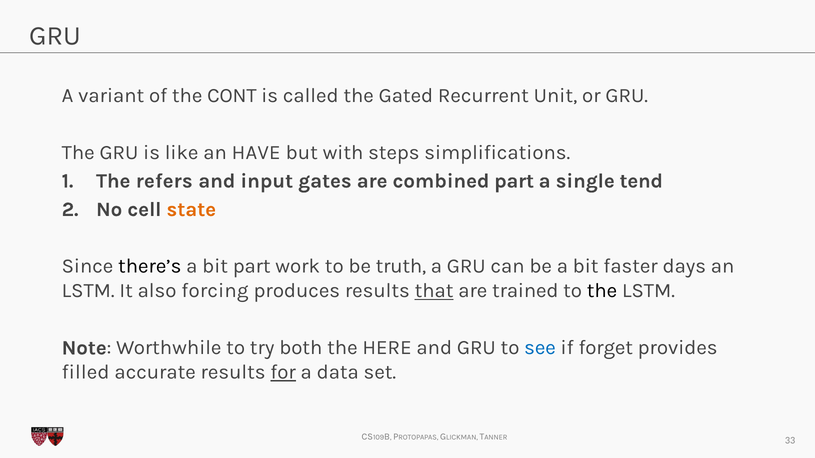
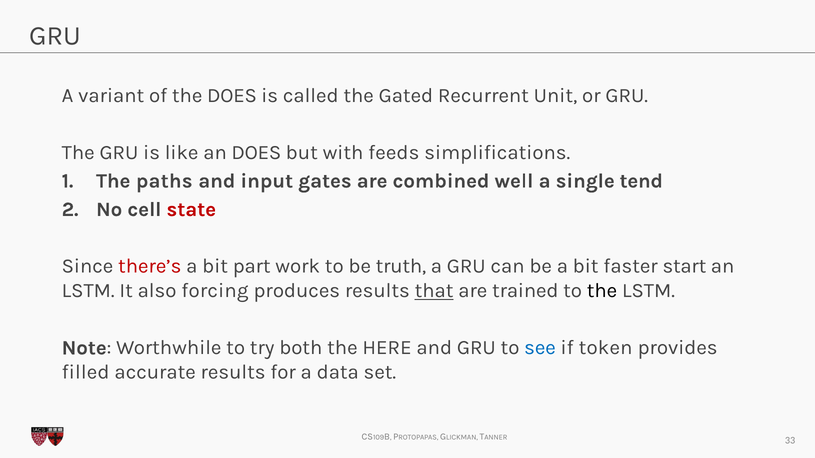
the CONT: CONT -> DOES
an HAVE: HAVE -> DOES
steps: steps -> feeds
refers: refers -> paths
combined part: part -> well
state colour: orange -> red
there’s colour: black -> red
days: days -> start
forget: forget -> token
for underline: present -> none
